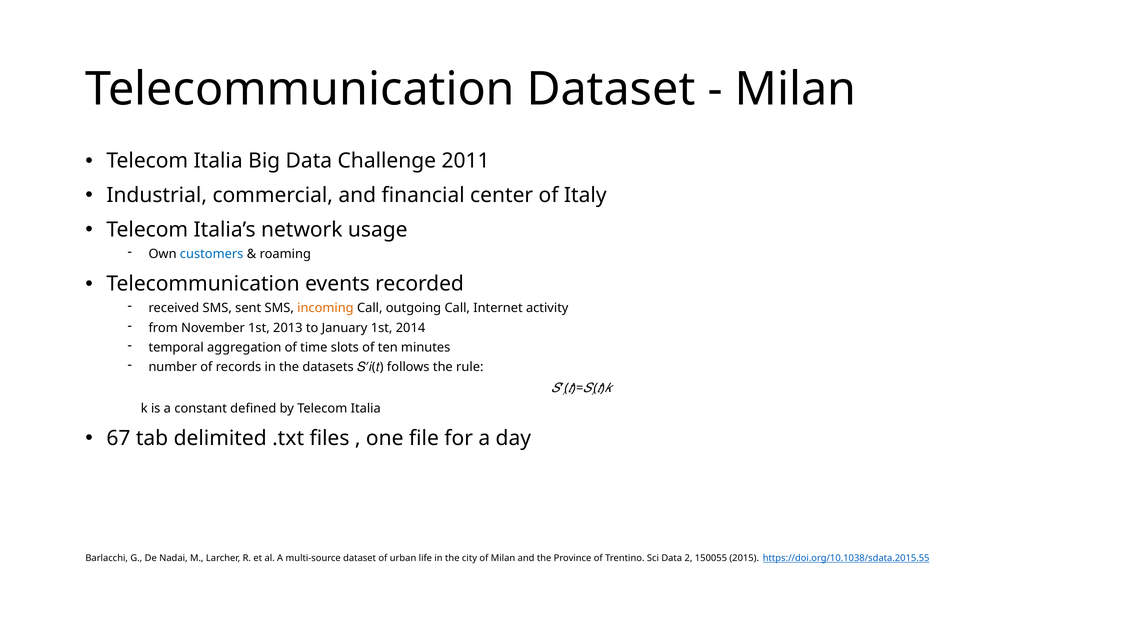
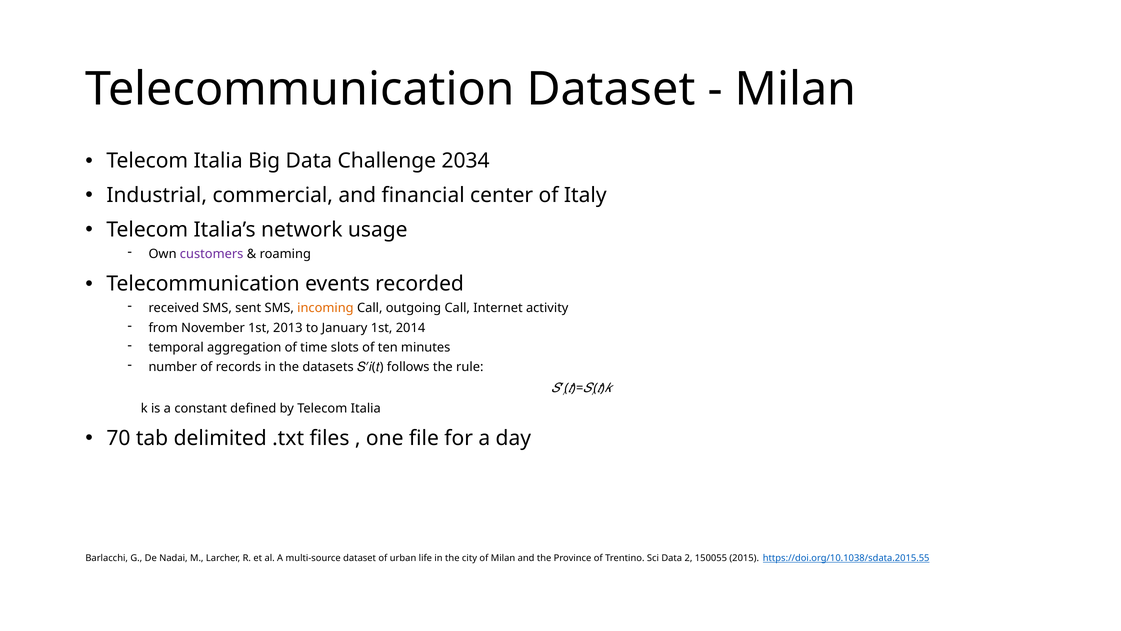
2011: 2011 -> 2034
customers colour: blue -> purple
67: 67 -> 70
